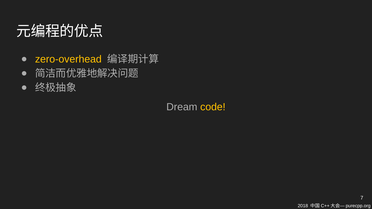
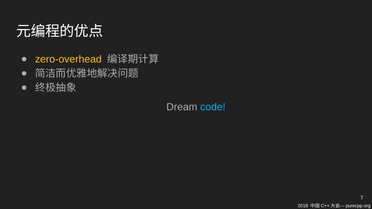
code colour: yellow -> light blue
